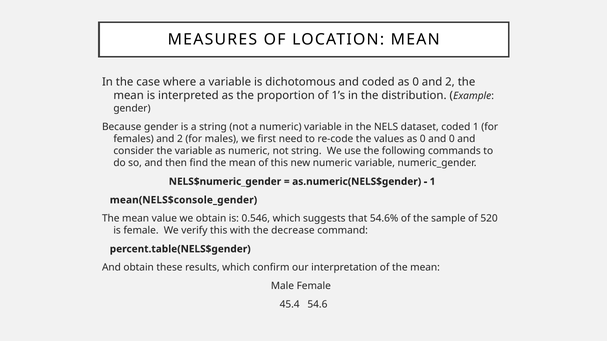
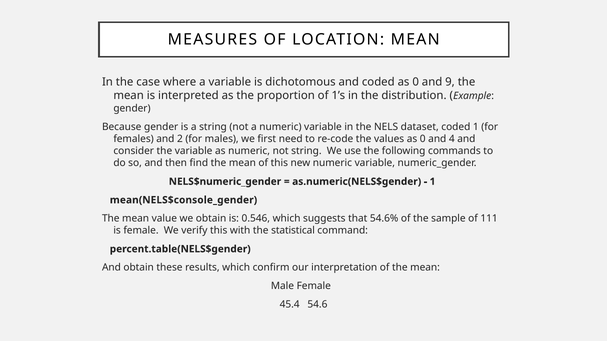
0 and 2: 2 -> 9
and 0: 0 -> 4
520: 520 -> 111
decrease: decrease -> statistical
